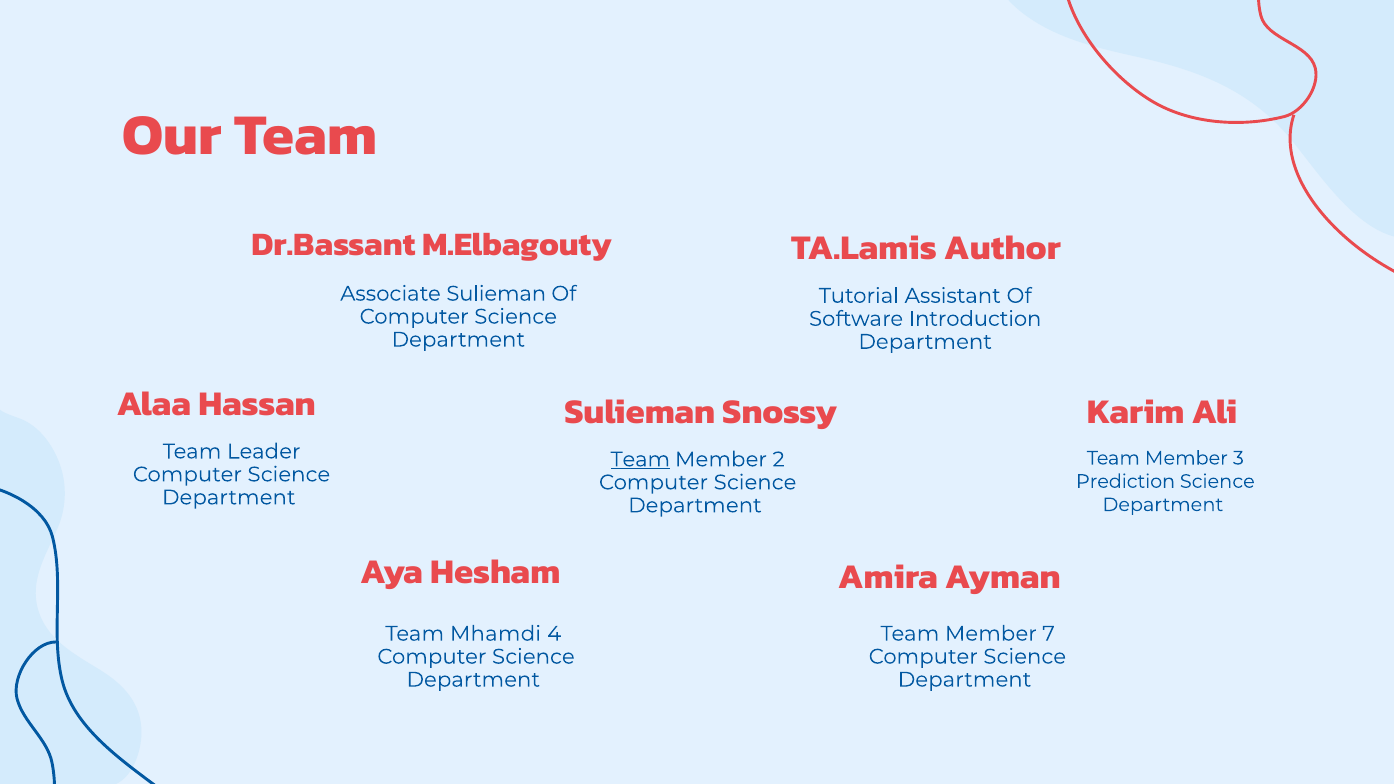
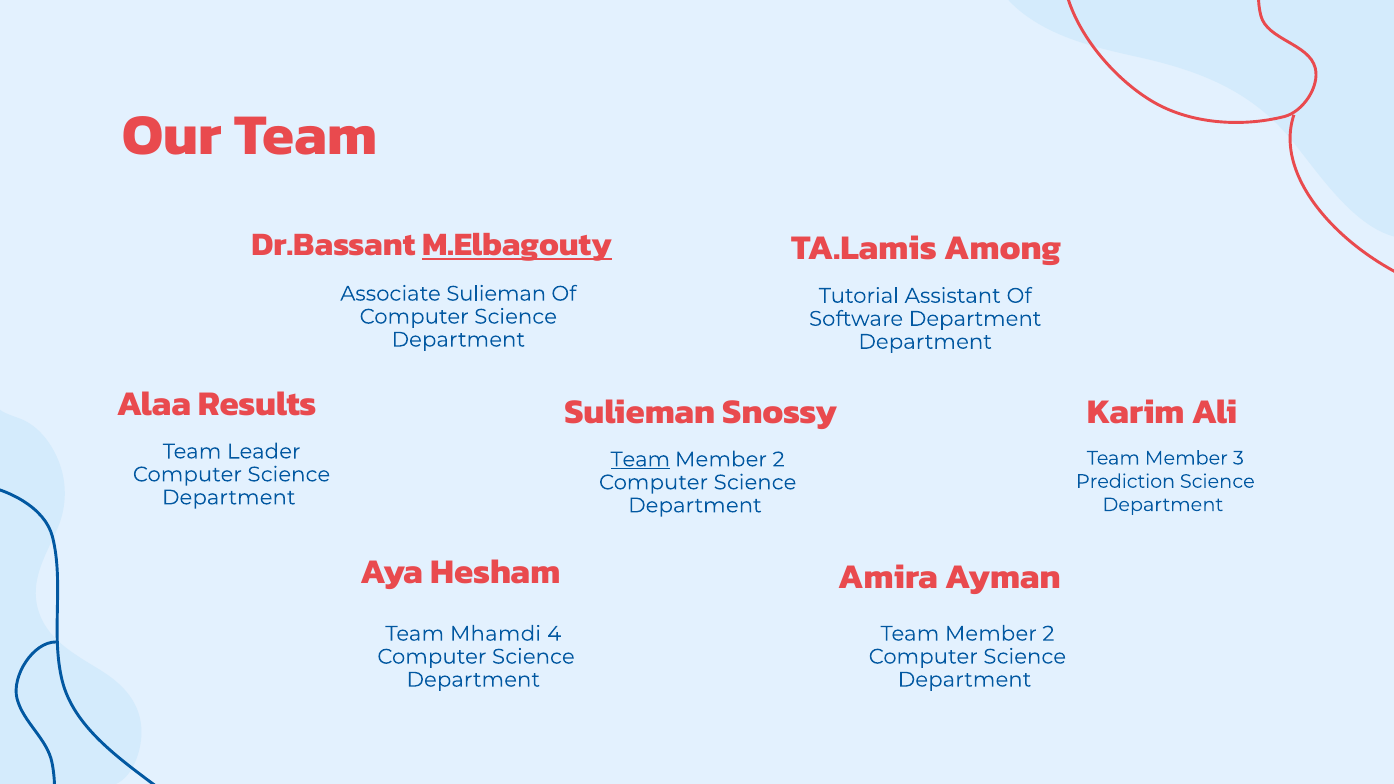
M.Elbagouty underline: none -> present
Author: Author -> Among
Software Introduction: Introduction -> Department
Hassan: Hassan -> Results
7 at (1048, 634): 7 -> 2
